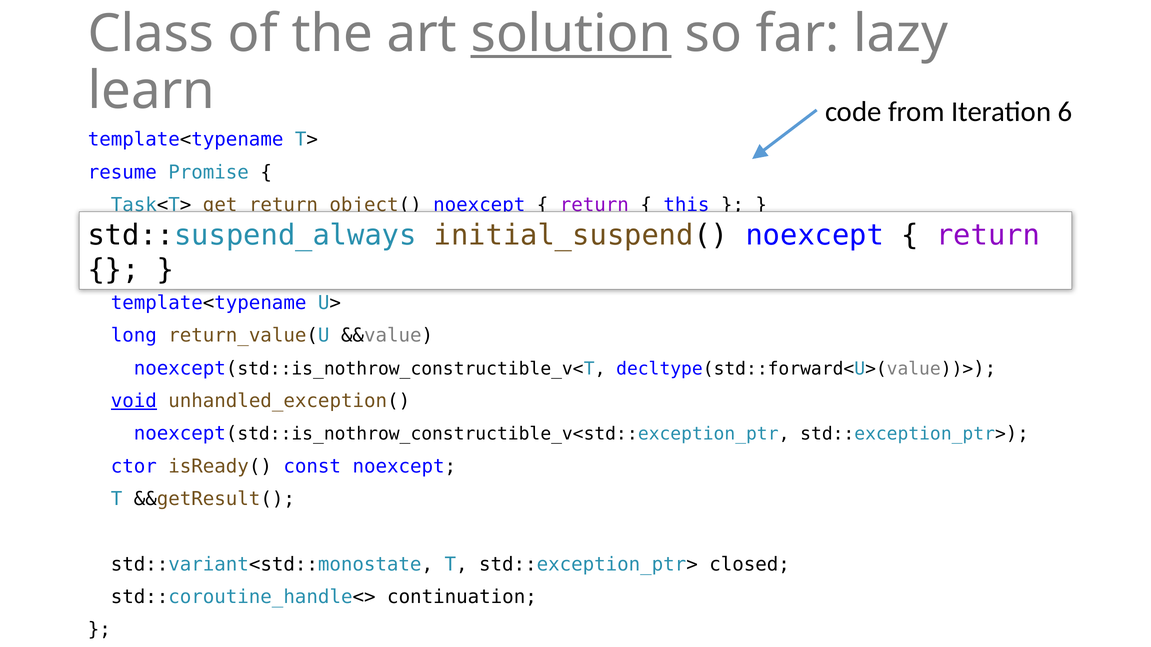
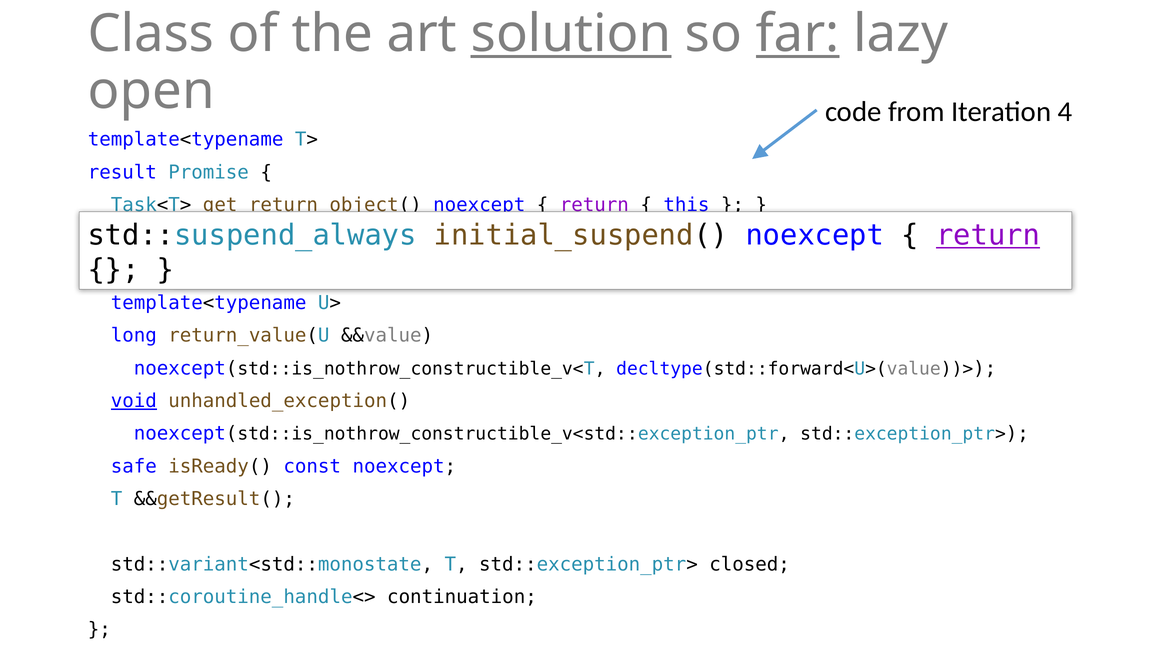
far underline: none -> present
learn: learn -> open
6: 6 -> 4
resume: resume -> result
return at (988, 235) underline: none -> present
ctor: ctor -> safe
